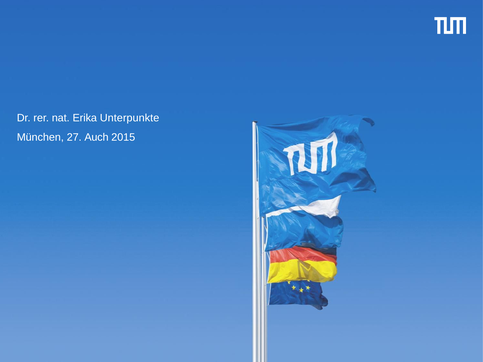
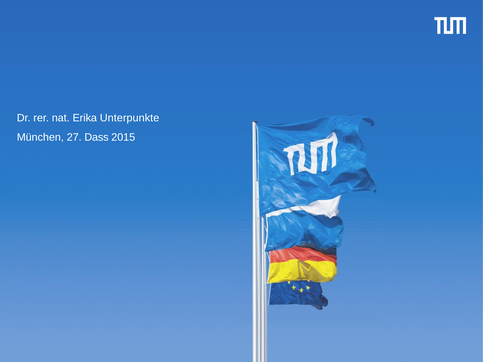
Auch: Auch -> Dass
